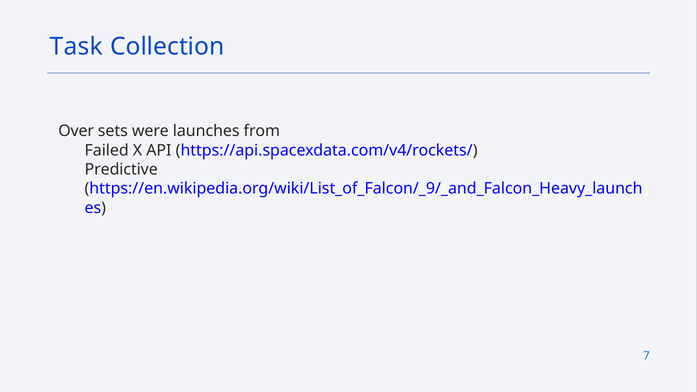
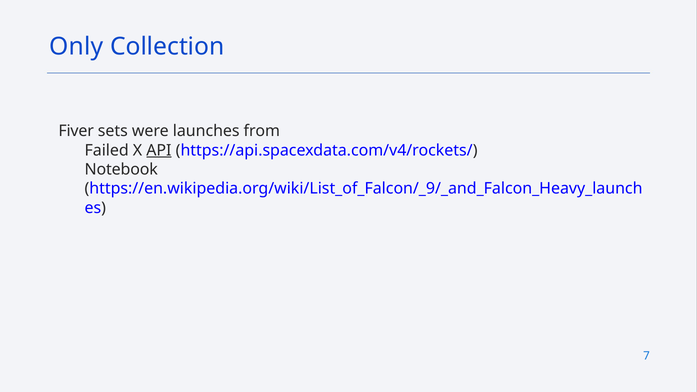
Task: Task -> Only
Over: Over -> Fiver
API underline: none -> present
Predictive: Predictive -> Notebook
